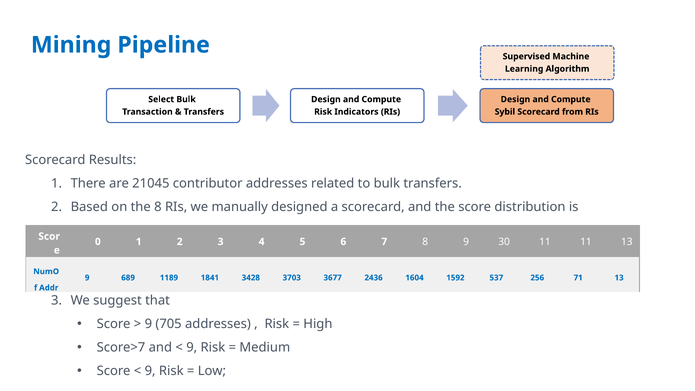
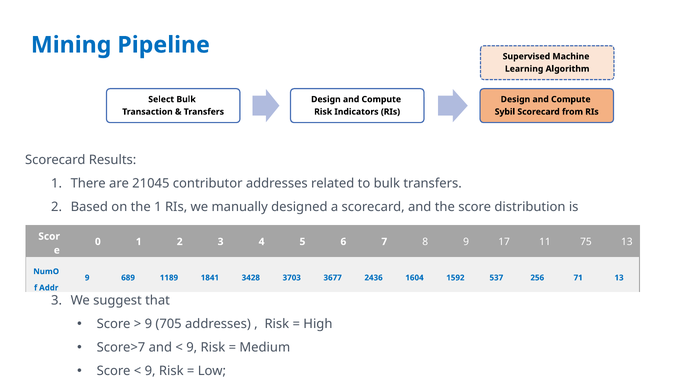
the 8: 8 -> 1
30: 30 -> 17
11 11: 11 -> 75
